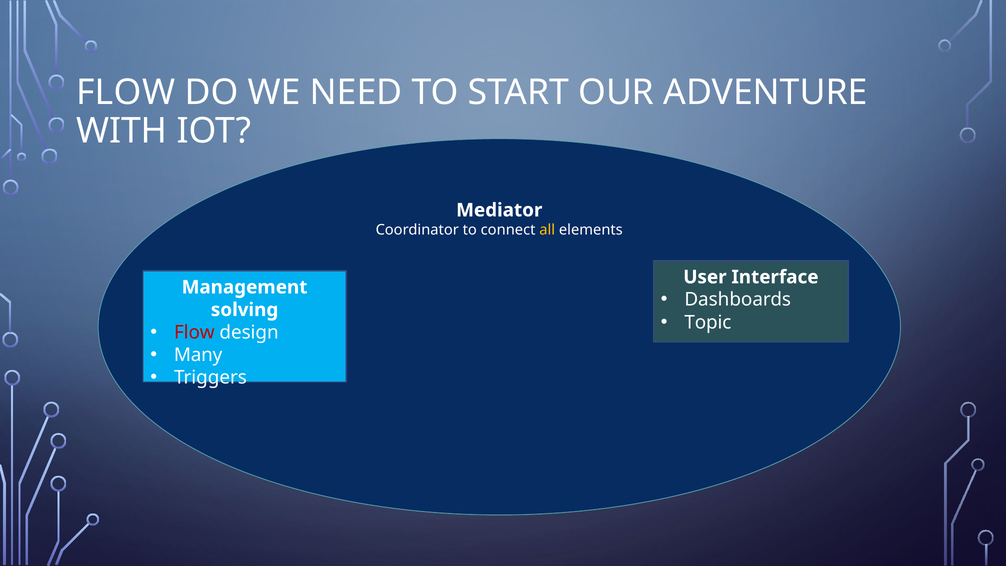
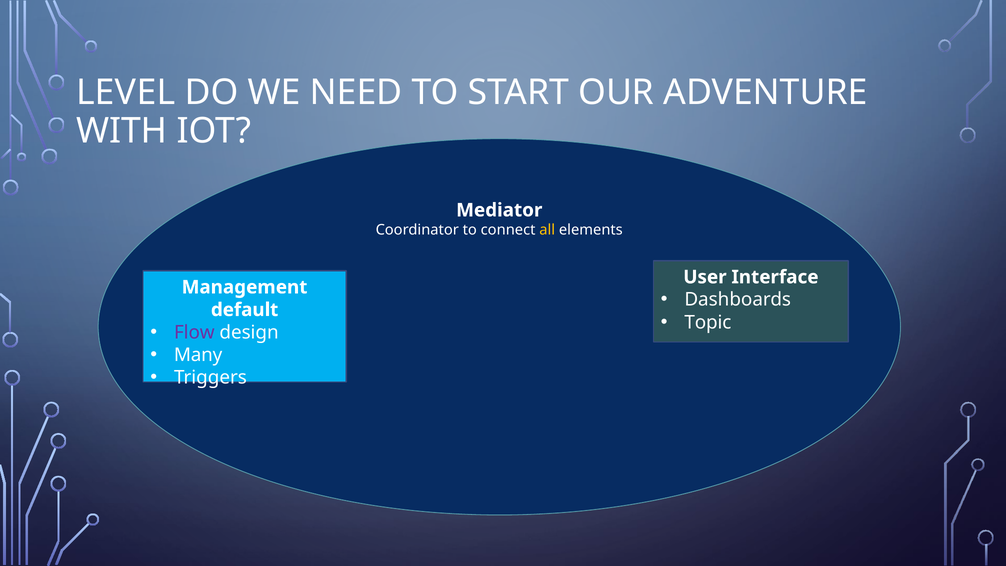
FLOW at (126, 93): FLOW -> LEVEL
solving: solving -> default
Flow at (194, 332) colour: red -> purple
